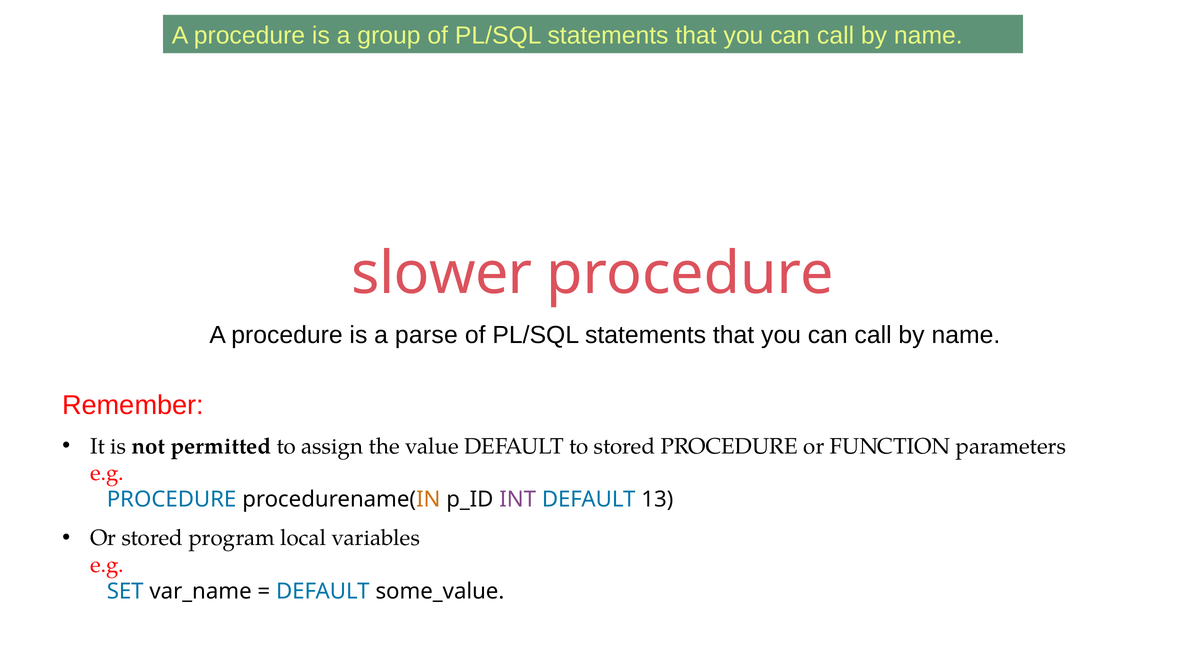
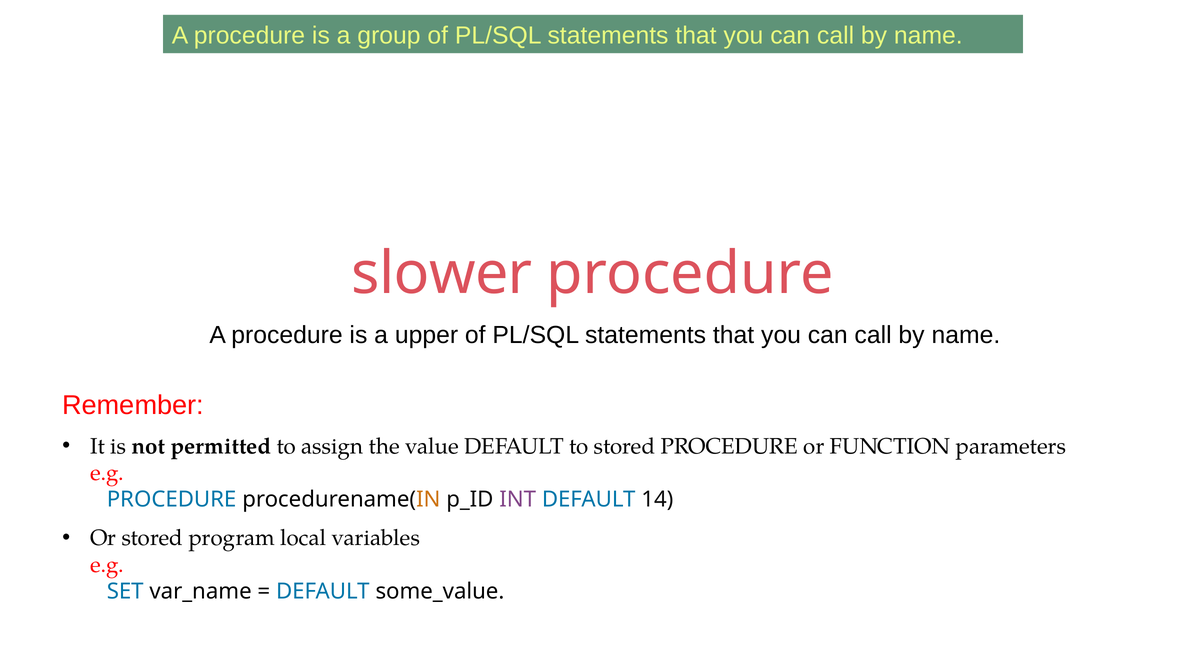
parse: parse -> upper
13: 13 -> 14
